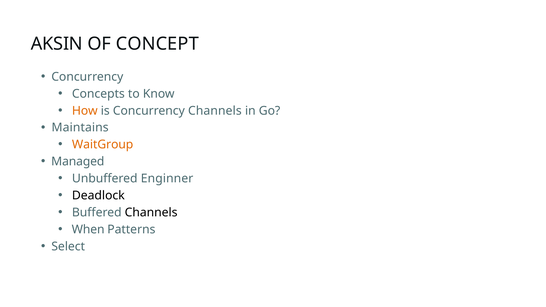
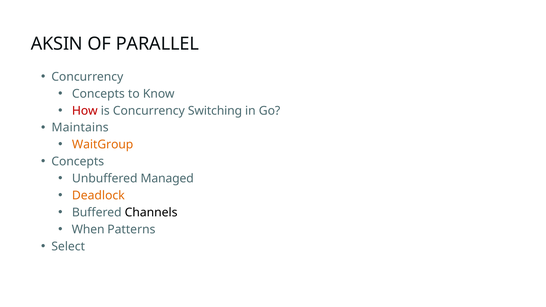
CONCEPT: CONCEPT -> PARALLEL
How colour: orange -> red
Concurrency Channels: Channels -> Switching
Managed at (78, 162): Managed -> Concepts
Enginner: Enginner -> Managed
Deadlock colour: black -> orange
